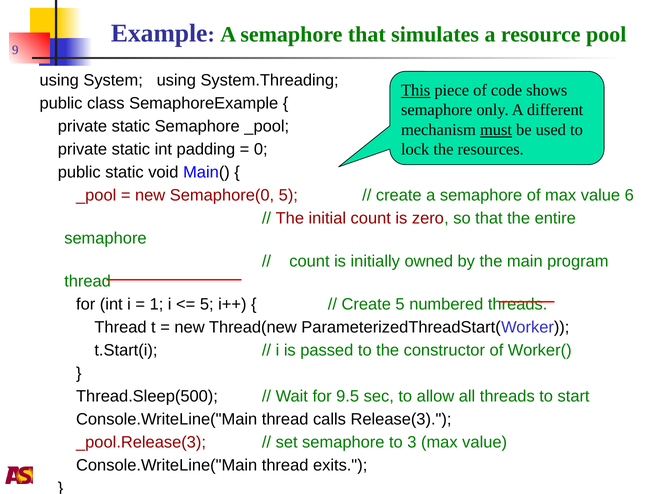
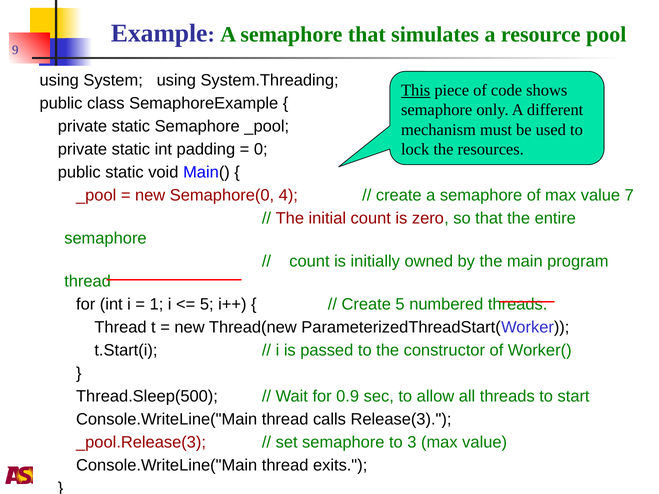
must underline: present -> none
Semaphore(0 5: 5 -> 4
6: 6 -> 7
9.5: 9.5 -> 0.9
